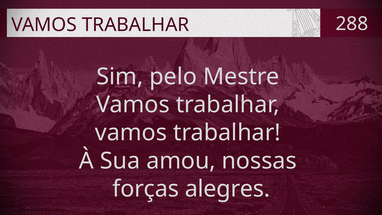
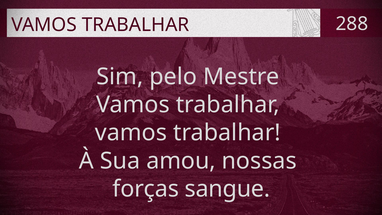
alegres: alegres -> sangue
